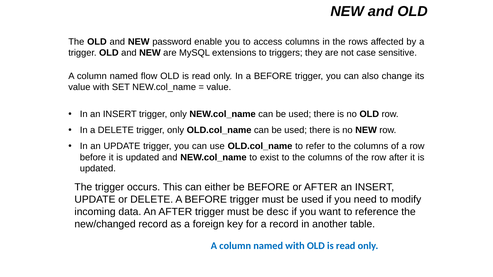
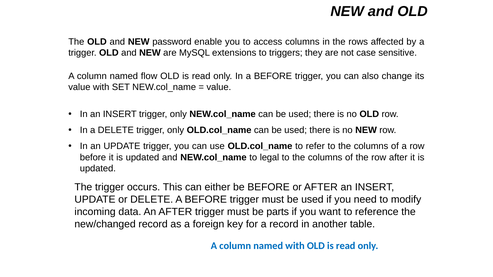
exist: exist -> legal
desc: desc -> parts
